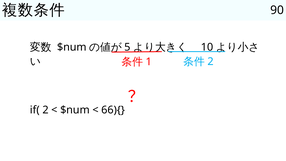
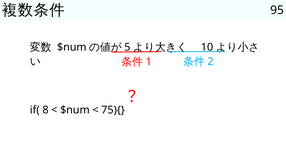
90: 90 -> 95
if( 2: 2 -> 8
66){: 66){ -> 75){
